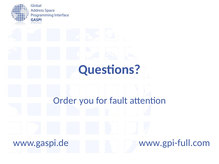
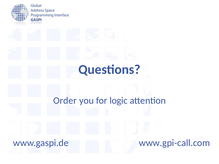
fault: fault -> logic
www.gpi-full.com: www.gpi-full.com -> www.gpi-call.com
